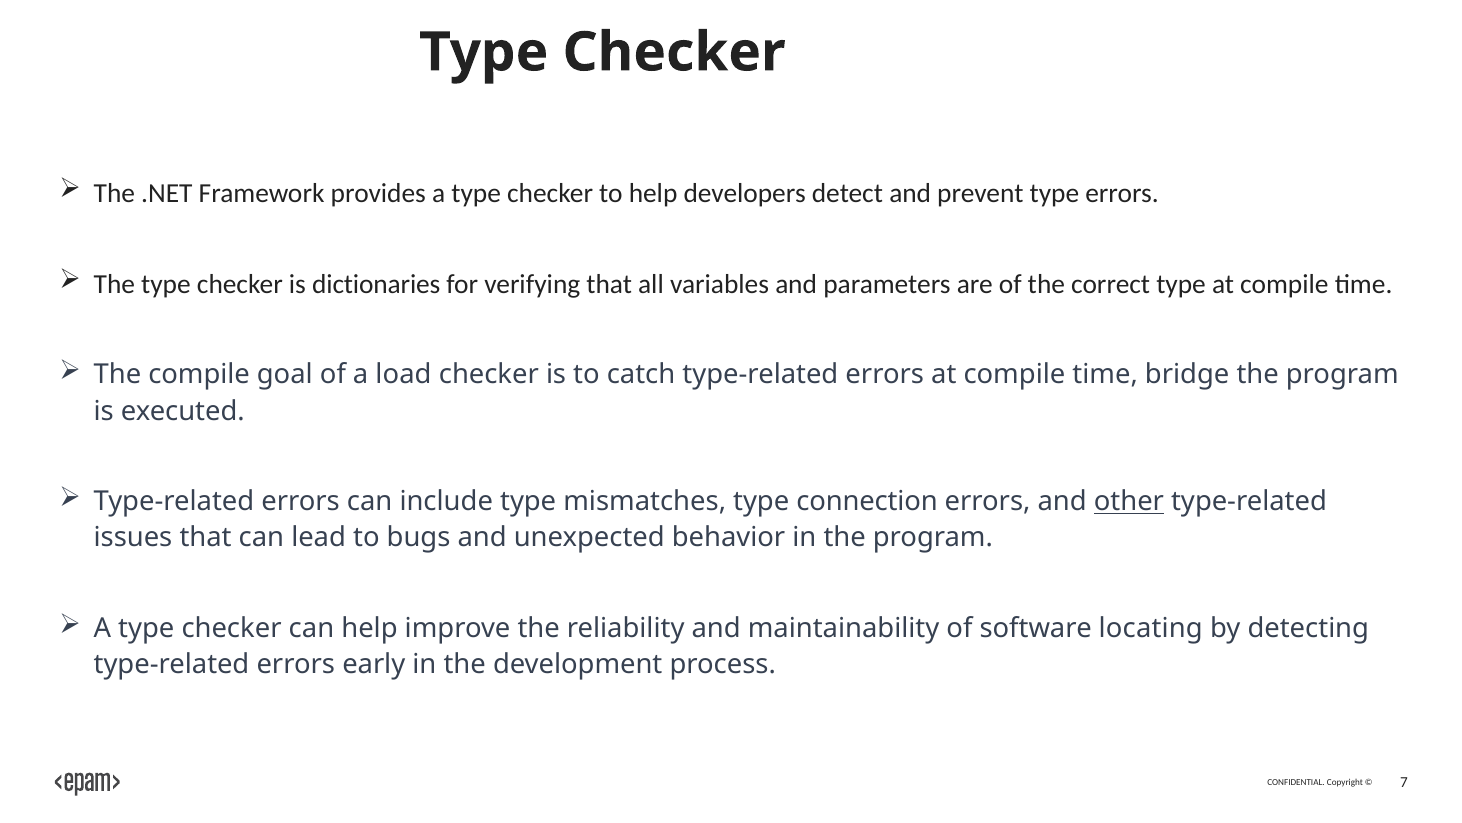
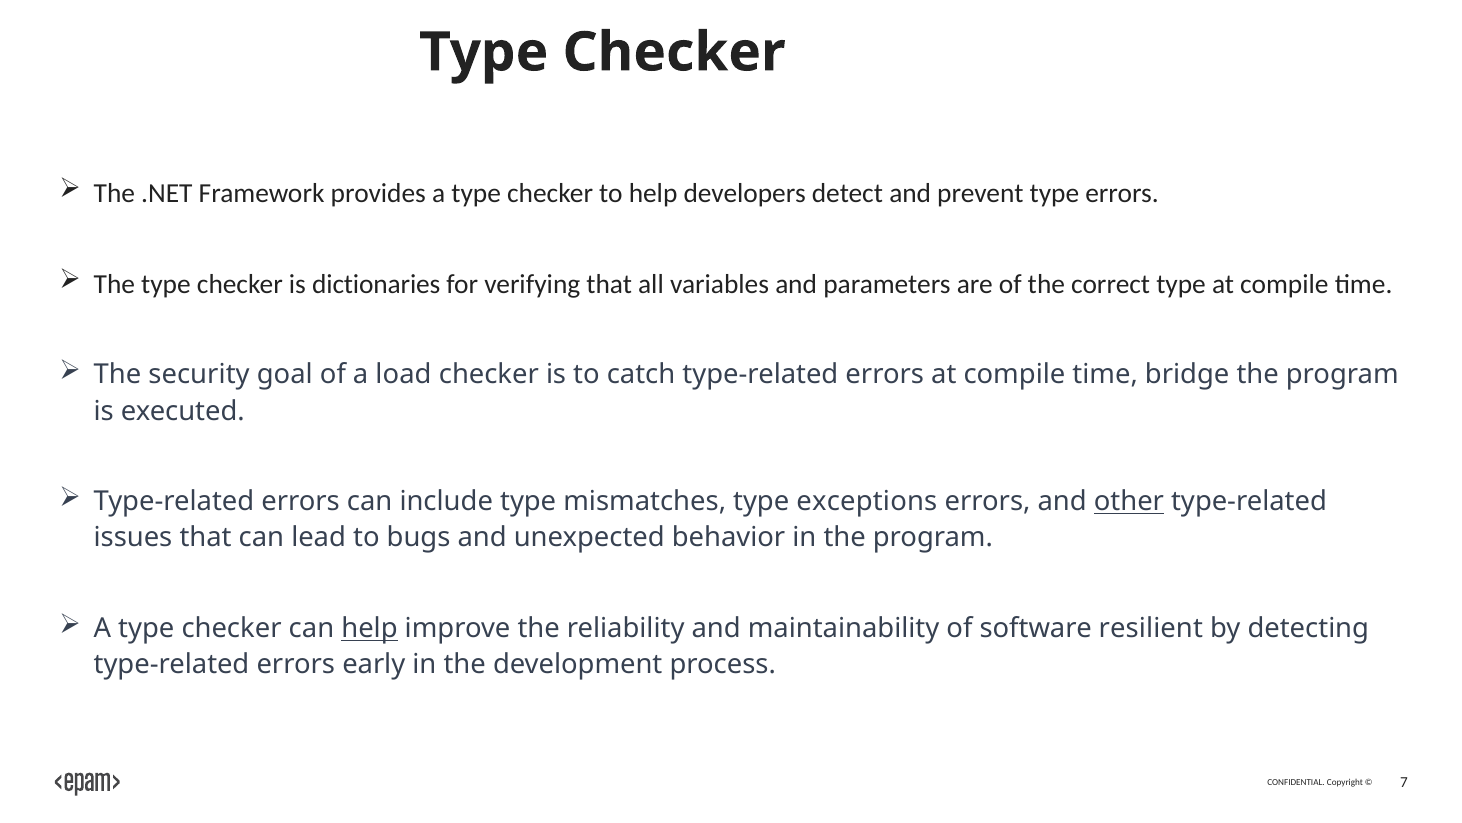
The compile: compile -> security
connection: connection -> exceptions
help at (370, 628) underline: none -> present
locating: locating -> resilient
